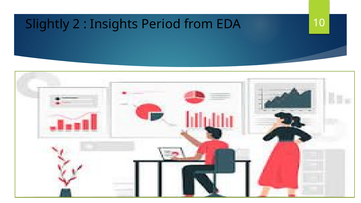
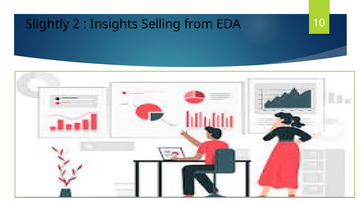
Period: Period -> Selling
